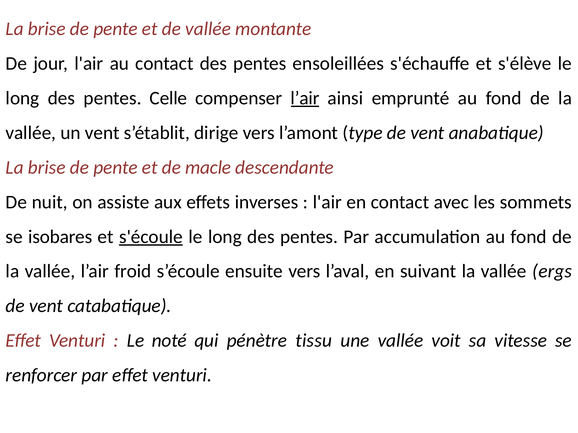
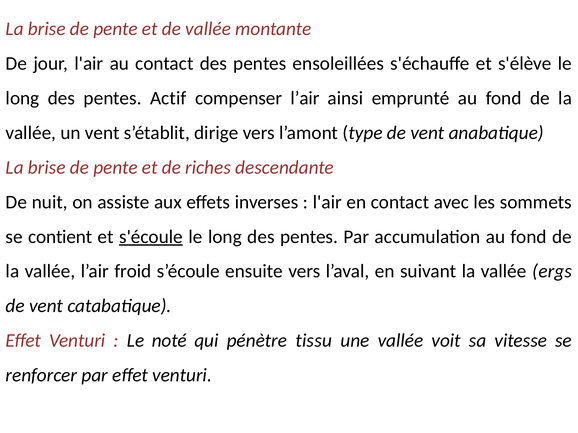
Celle: Celle -> Actif
l’air at (305, 98) underline: present -> none
macle: macle -> riches
isobares: isobares -> contient
